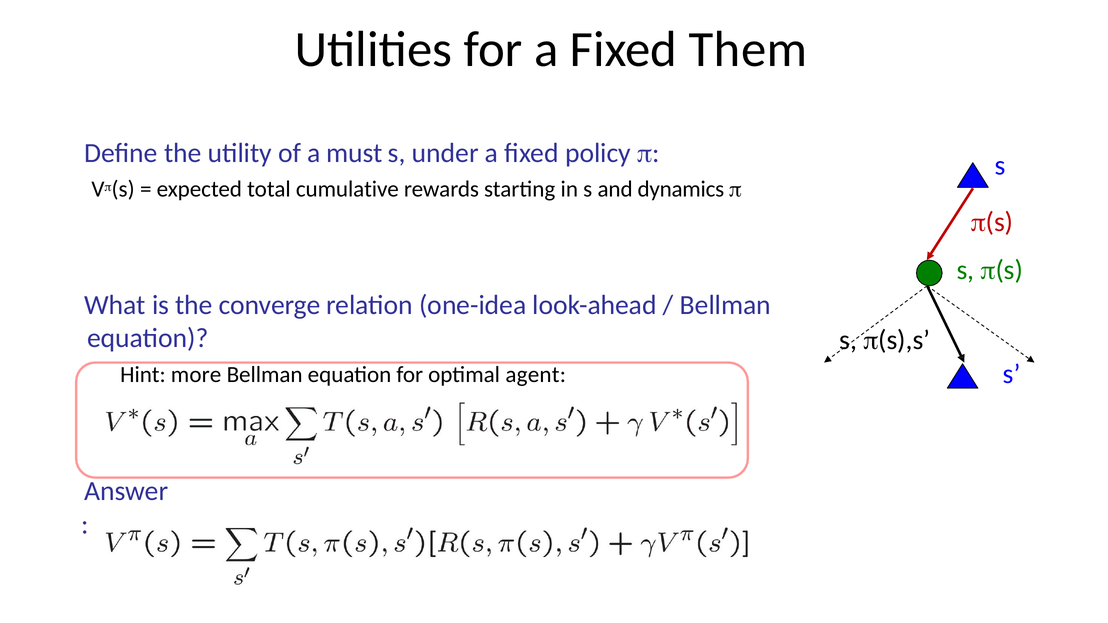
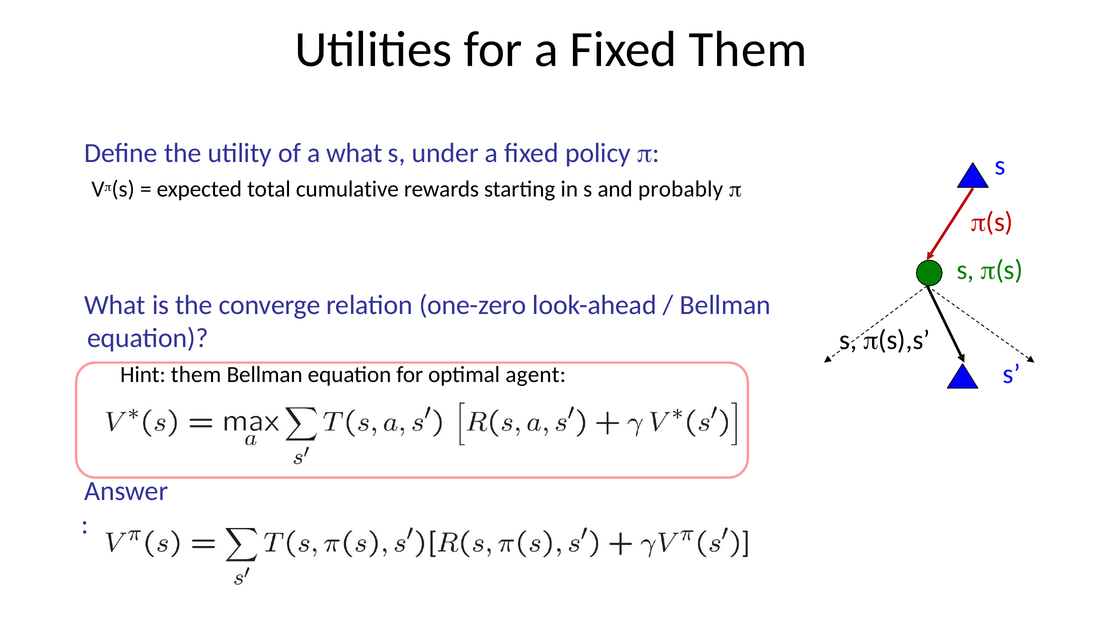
must: must -> what
dynamics: dynamics -> probably
one-idea: one-idea -> one-zero
more at (196, 375): more -> them
